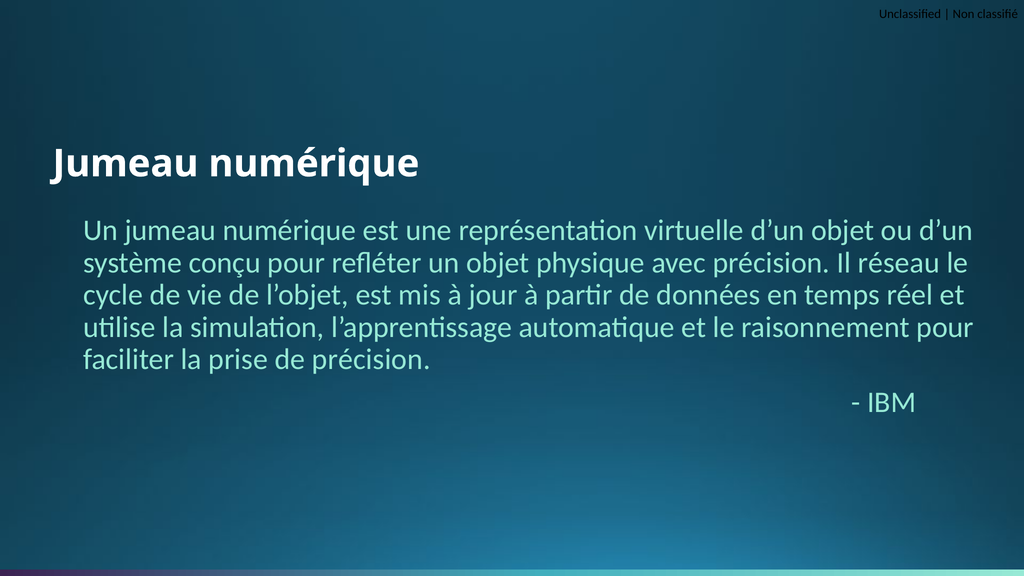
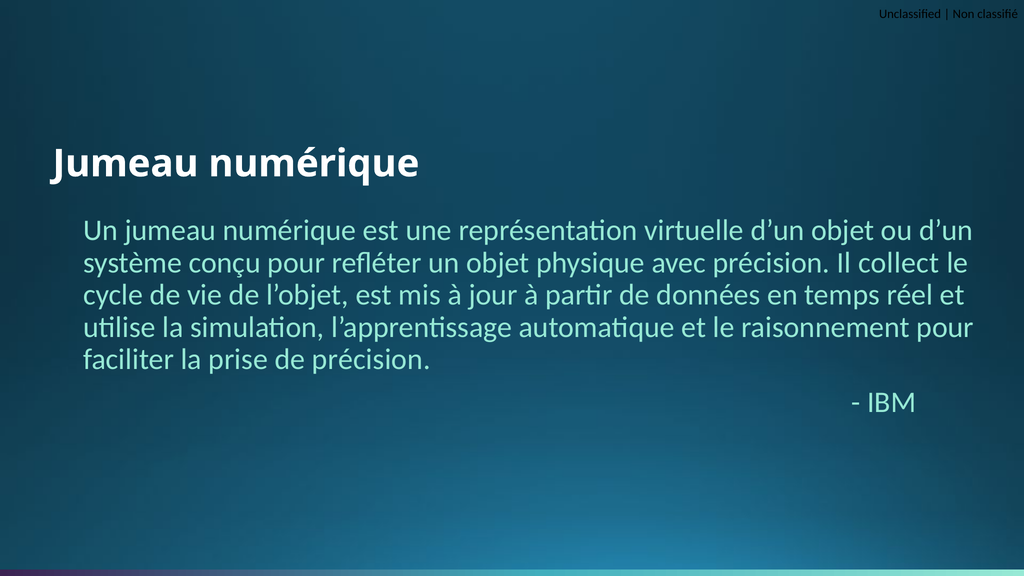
réseau: réseau -> collect
